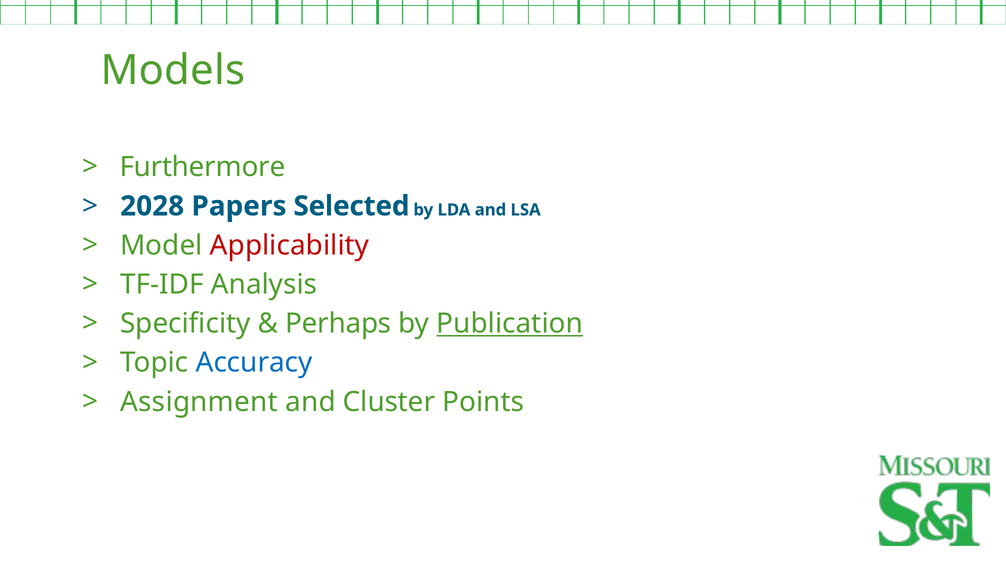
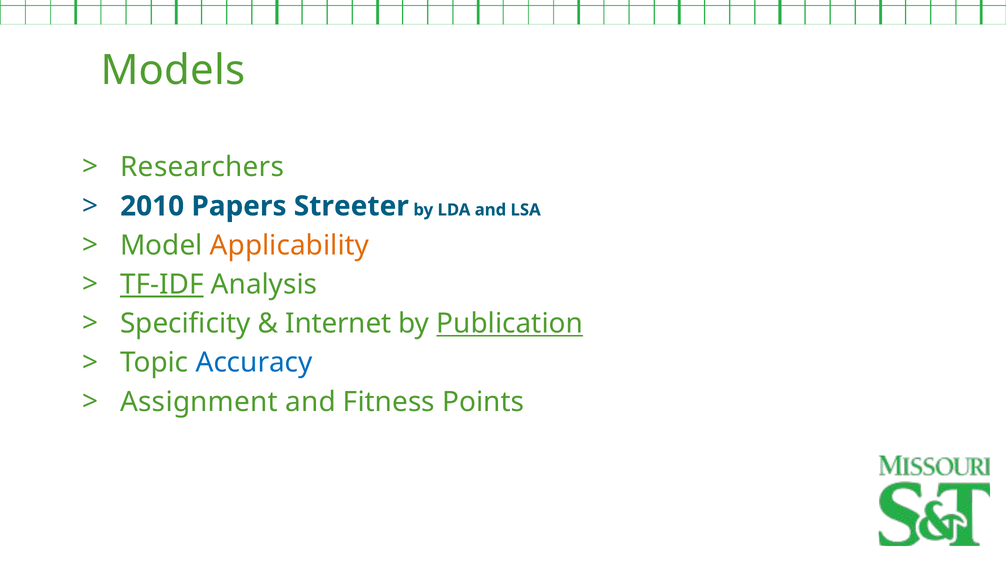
Furthermore: Furthermore -> Researchers
2028: 2028 -> 2010
Selected: Selected -> Streeter
Applicability colour: red -> orange
TF-IDF underline: none -> present
Perhaps: Perhaps -> Internet
Cluster: Cluster -> Fitness
